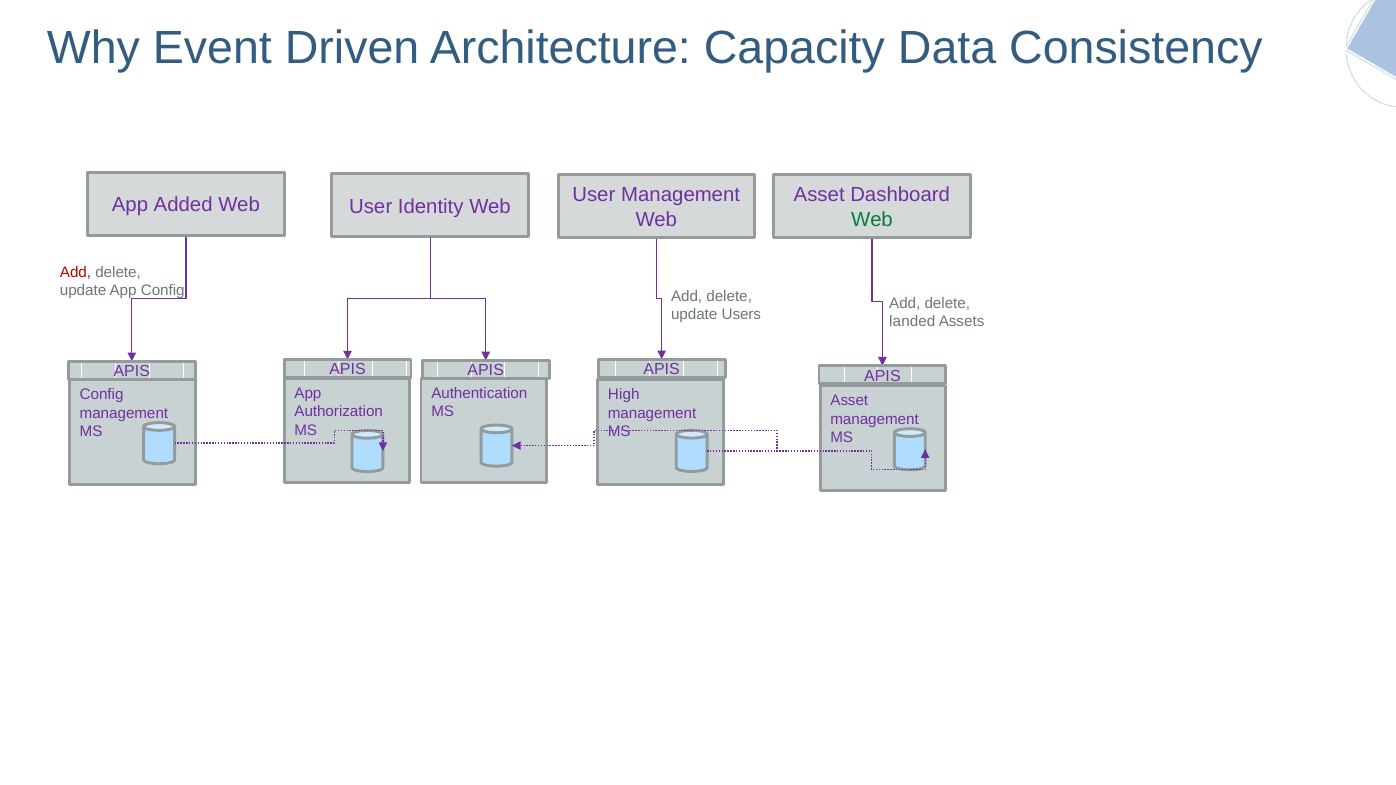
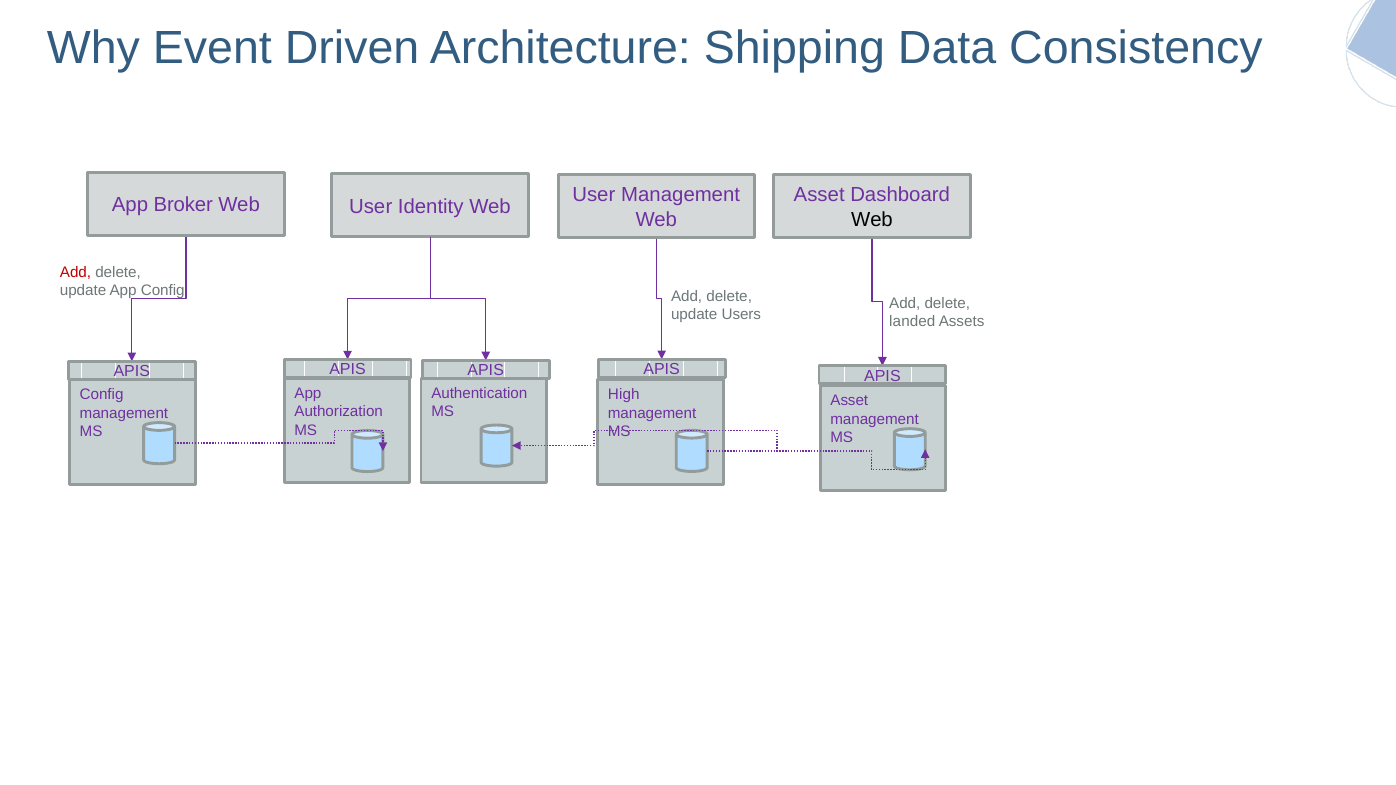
Capacity: Capacity -> Shipping
Added: Added -> Broker
Web at (872, 220) colour: green -> black
